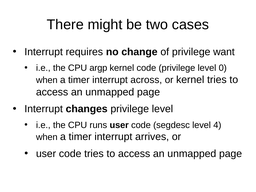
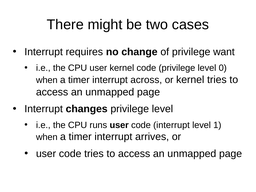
CPU argp: argp -> user
code segdesc: segdesc -> interrupt
4: 4 -> 1
